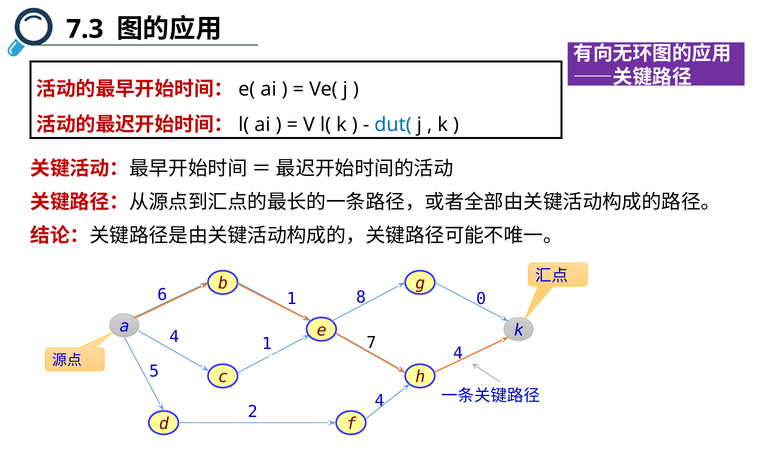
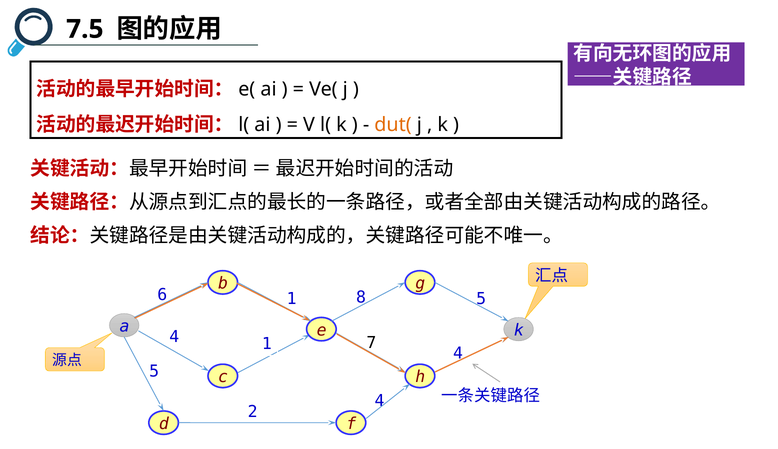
7.3: 7.3 -> 7.5
dut( colour: blue -> orange
8 0: 0 -> 5
